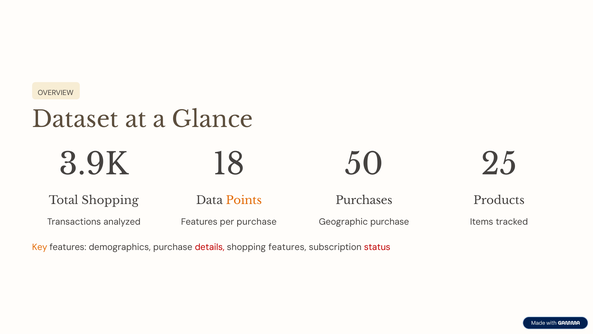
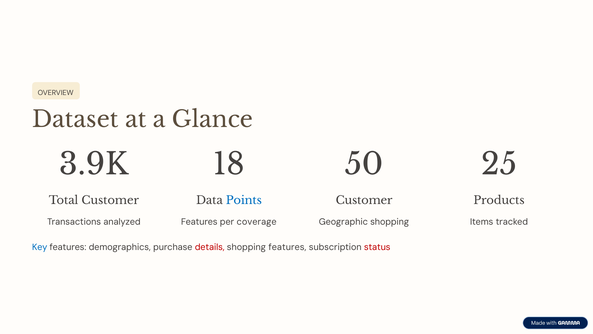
Total Shopping: Shopping -> Customer
Points colour: orange -> blue
Purchases at (364, 200): Purchases -> Customer
per purchase: purchase -> coverage
Geographic purchase: purchase -> shopping
Key colour: orange -> blue
